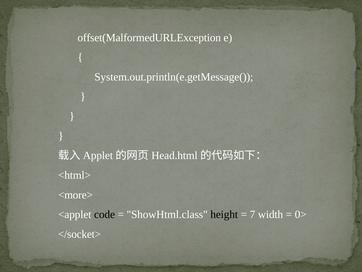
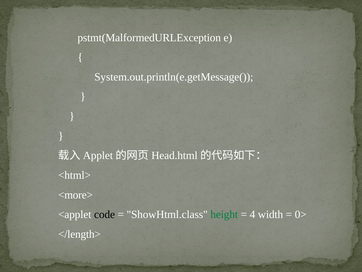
offset(MalformedURLException: offset(MalformedURLException -> pstmt(MalformedURLException
height colour: black -> green
7: 7 -> 4
</socket>: </socket> -> </length>
